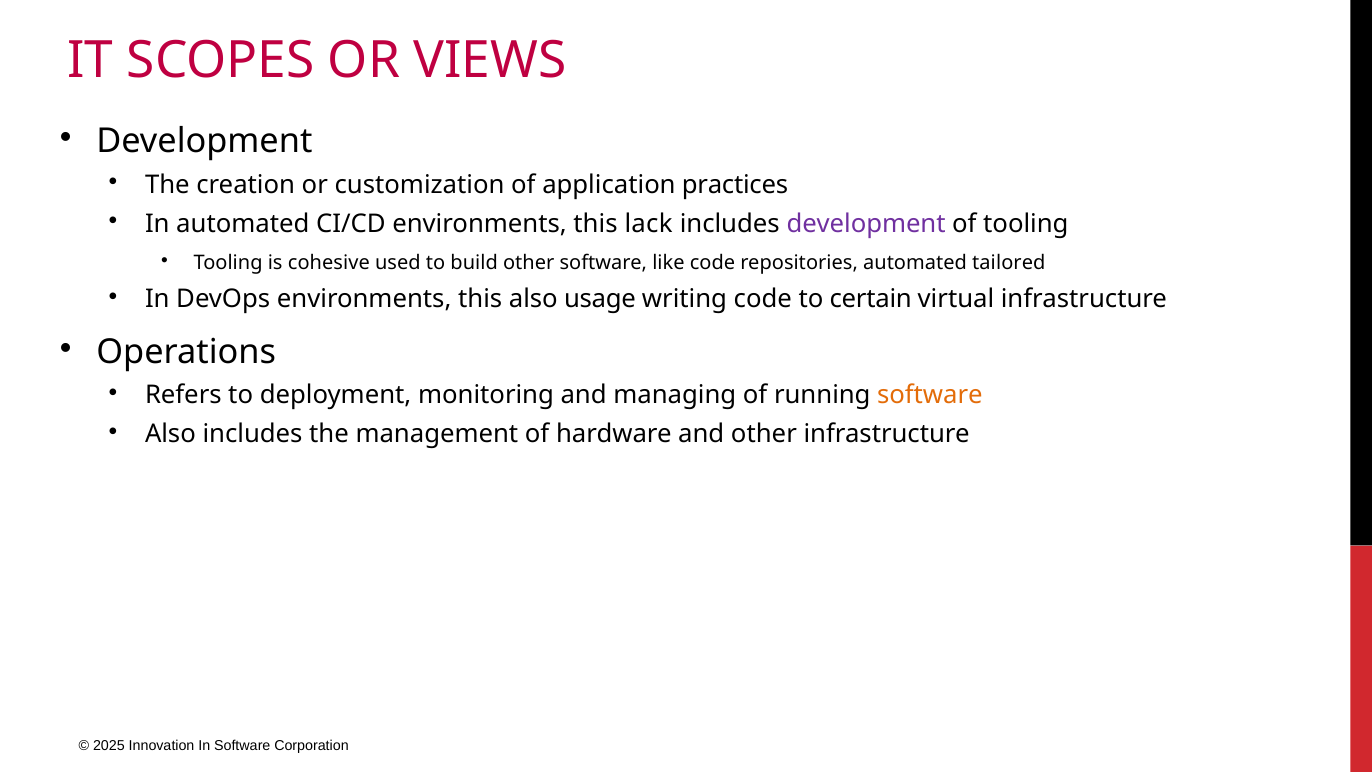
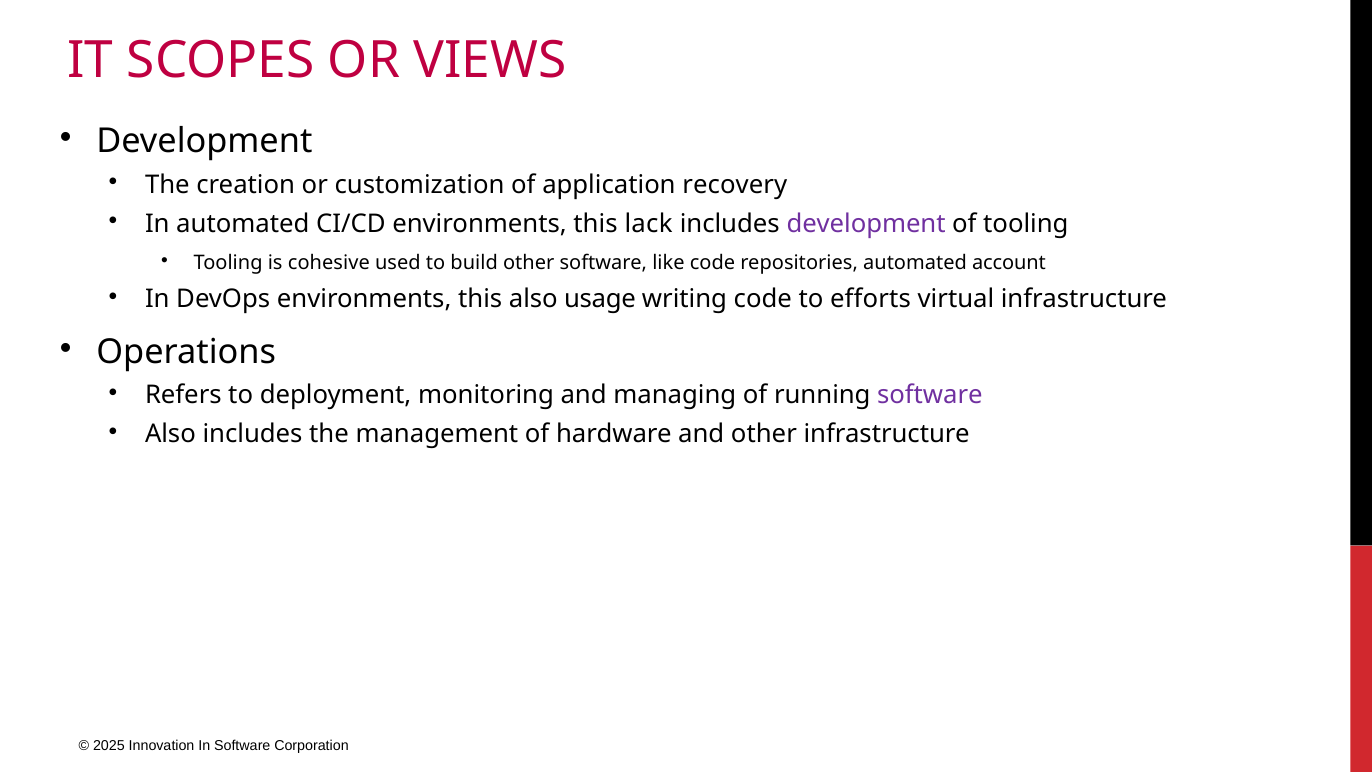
practices: practices -> recovery
tailored: tailored -> account
certain: certain -> efforts
software at (930, 395) colour: orange -> purple
